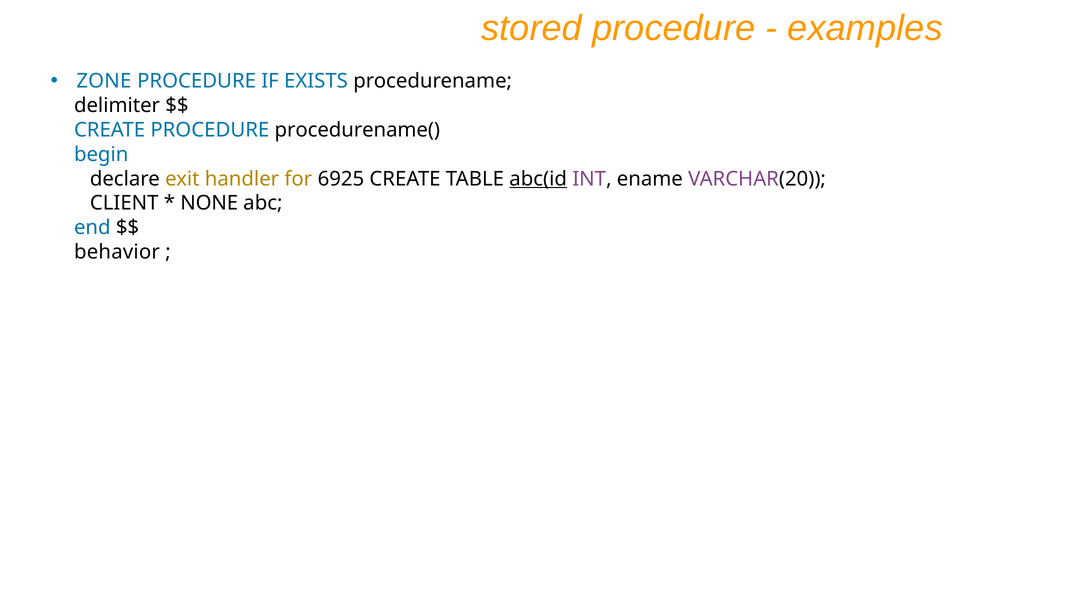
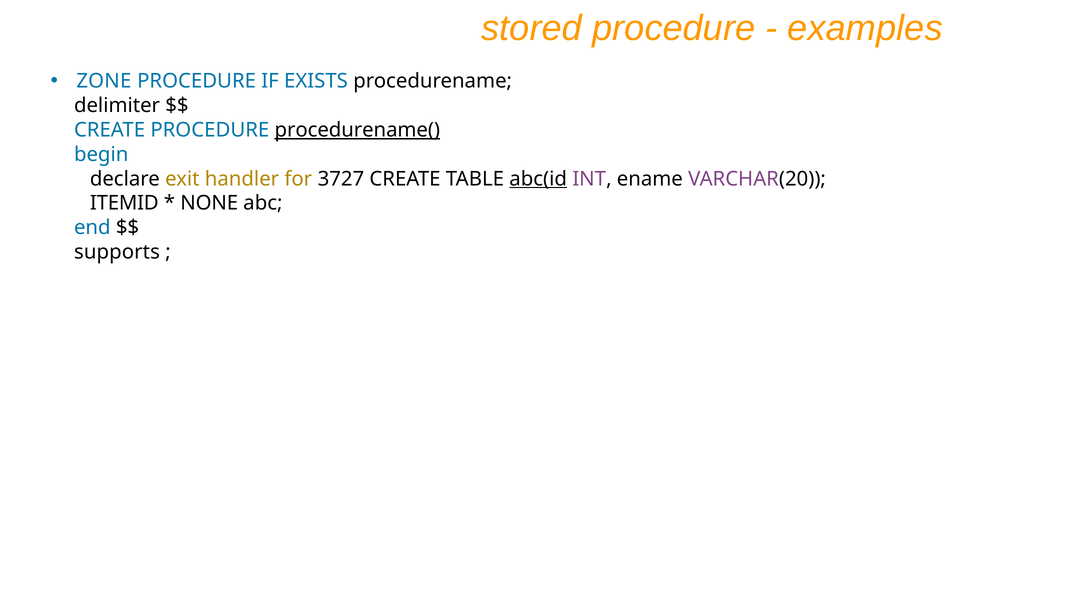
procedurename( underline: none -> present
6925: 6925 -> 3727
CLIENT: CLIENT -> ITEMID
behavior: behavior -> supports
